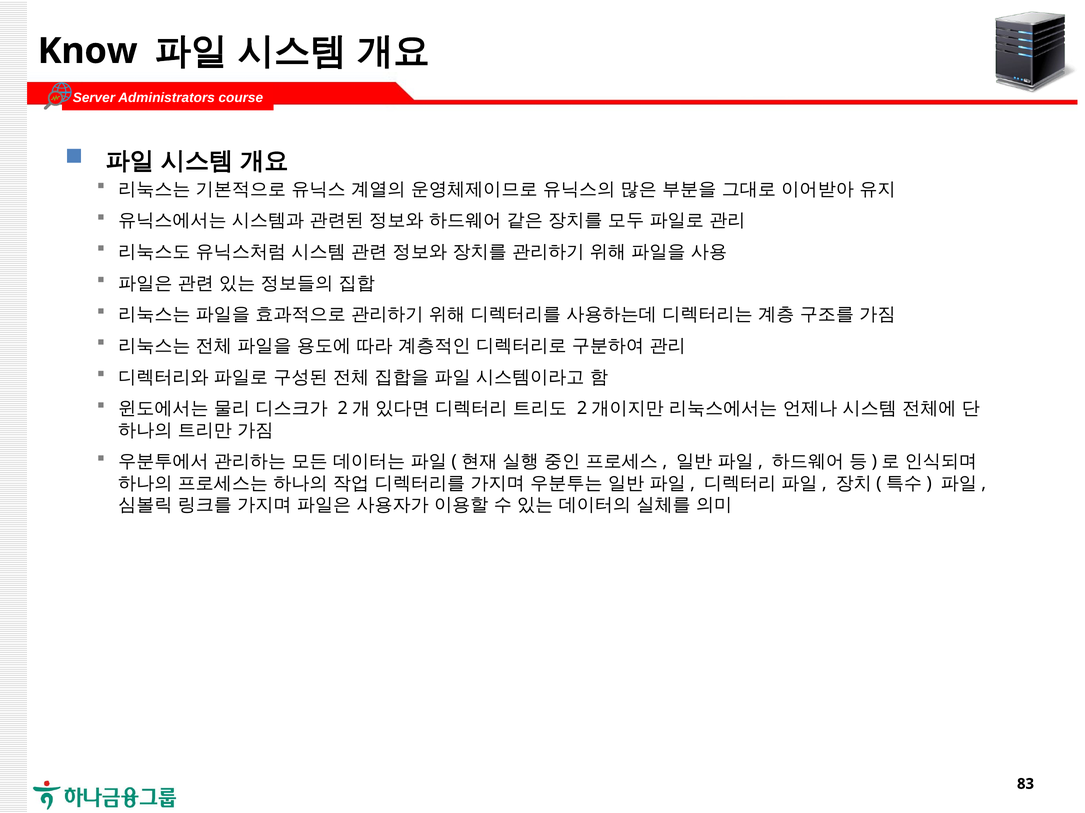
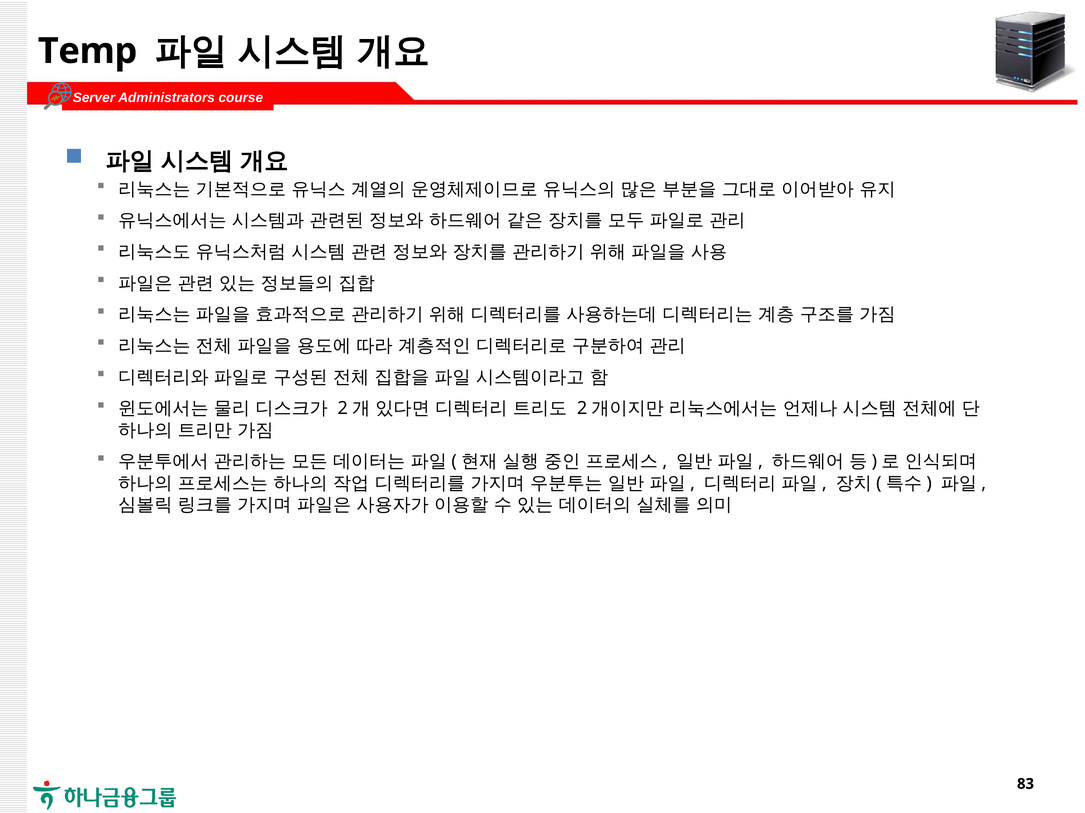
Know: Know -> Temp
